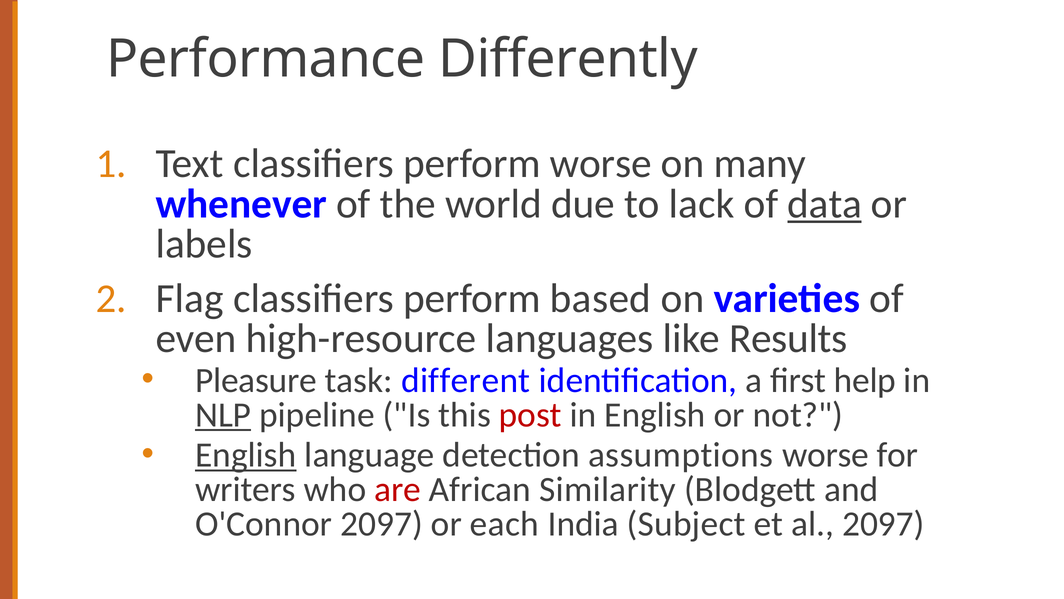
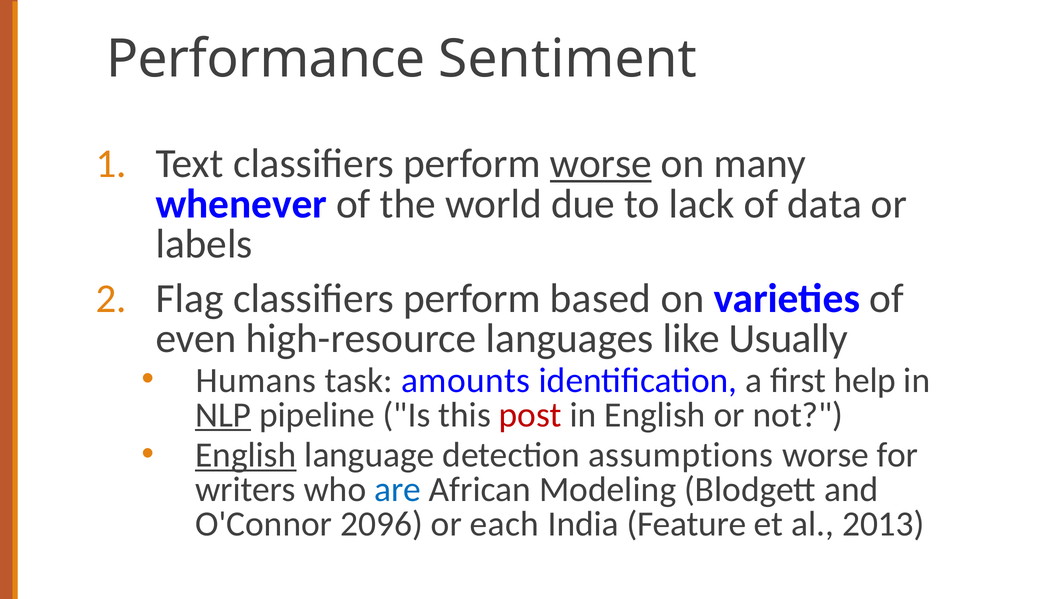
Differently: Differently -> Sentiment
worse at (601, 164) underline: none -> present
data underline: present -> none
Results: Results -> Usually
Pleasure: Pleasure -> Humans
different: different -> amounts
are colour: red -> blue
Similarity: Similarity -> Modeling
O'Connor 2097: 2097 -> 2096
Subject: Subject -> Feature
al 2097: 2097 -> 2013
